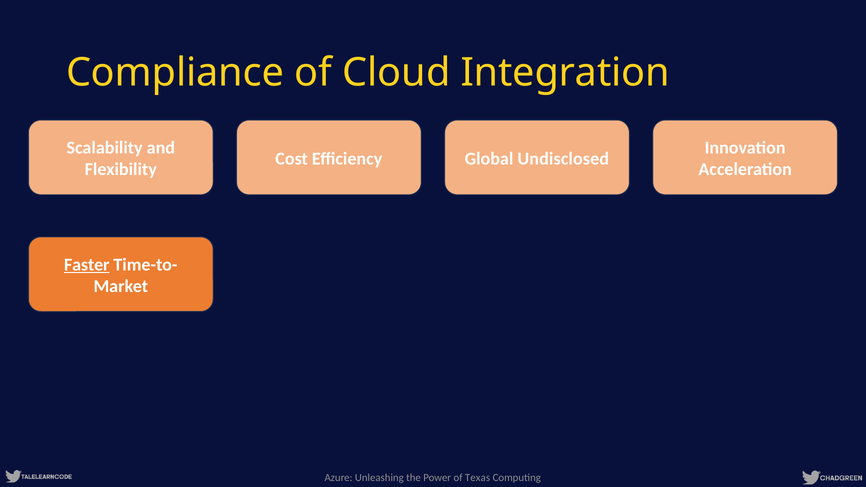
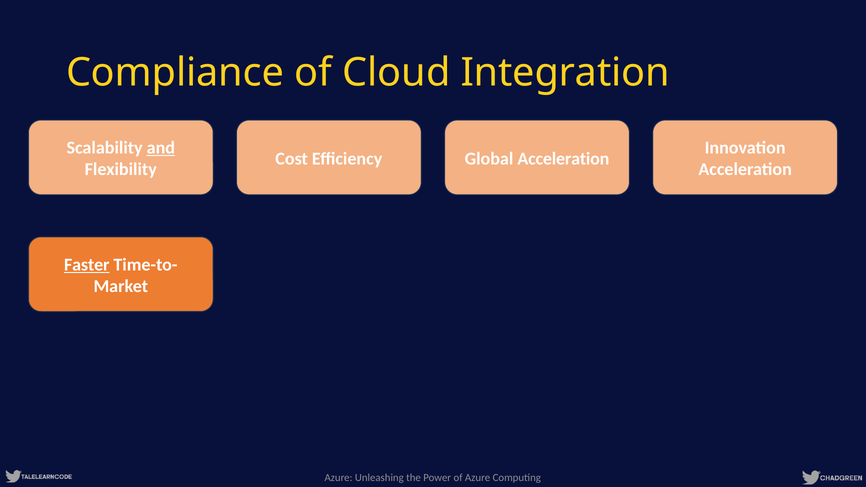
and underline: none -> present
Global Undisclosed: Undisclosed -> Acceleration
of Texas: Texas -> Azure
